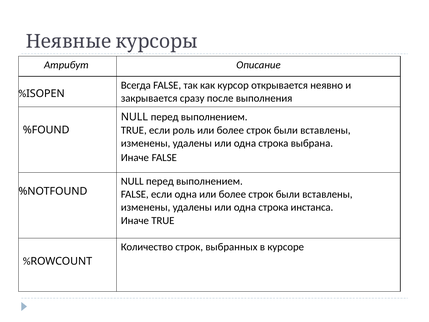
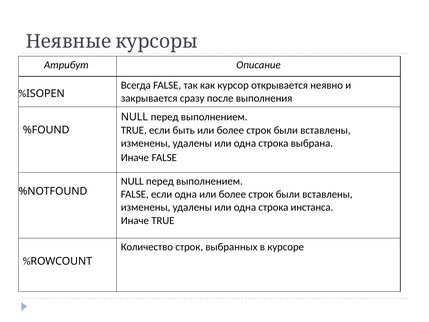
роль: роль -> быть
